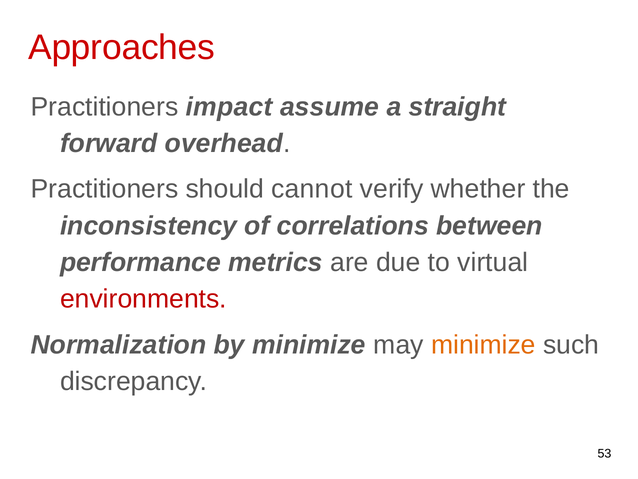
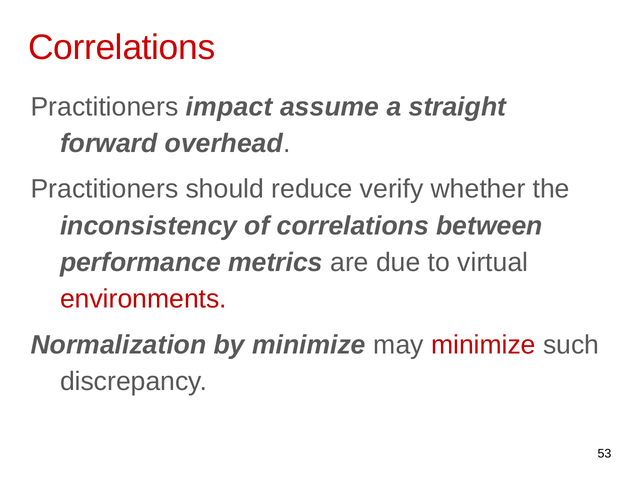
Approaches at (122, 47): Approaches -> Correlations
cannot: cannot -> reduce
minimize at (483, 344) colour: orange -> red
